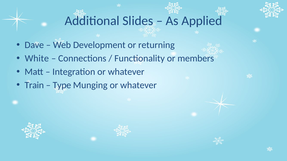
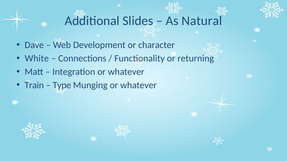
Applied: Applied -> Natural
returning: returning -> character
members: members -> returning
